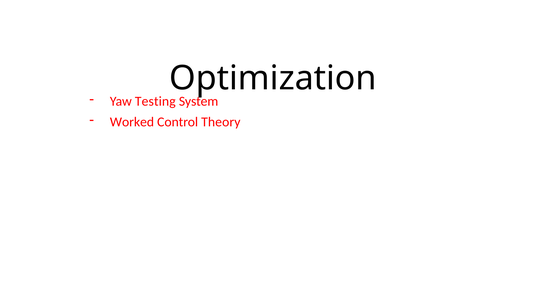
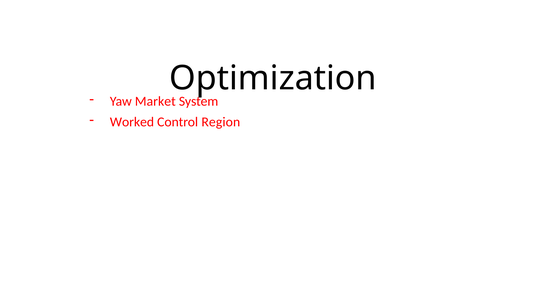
Testing: Testing -> Market
Theory: Theory -> Region
